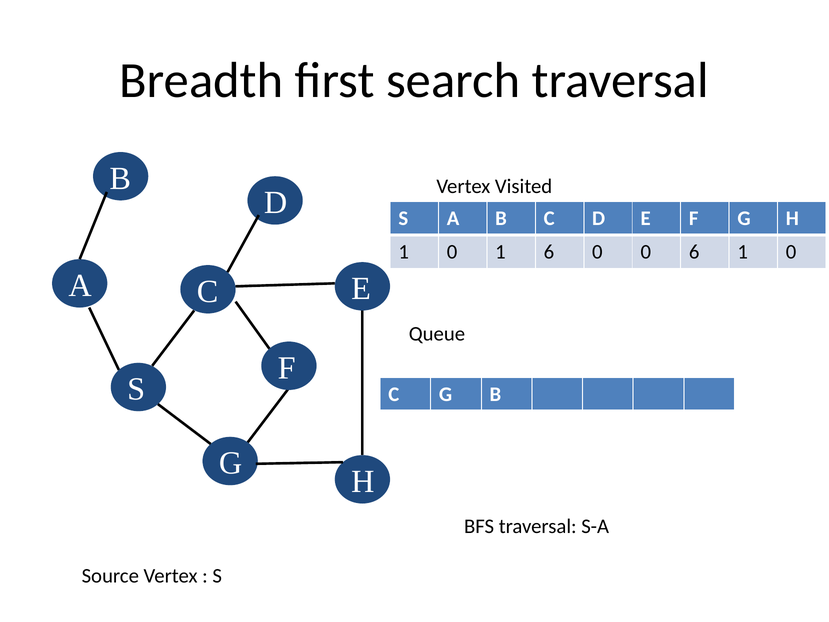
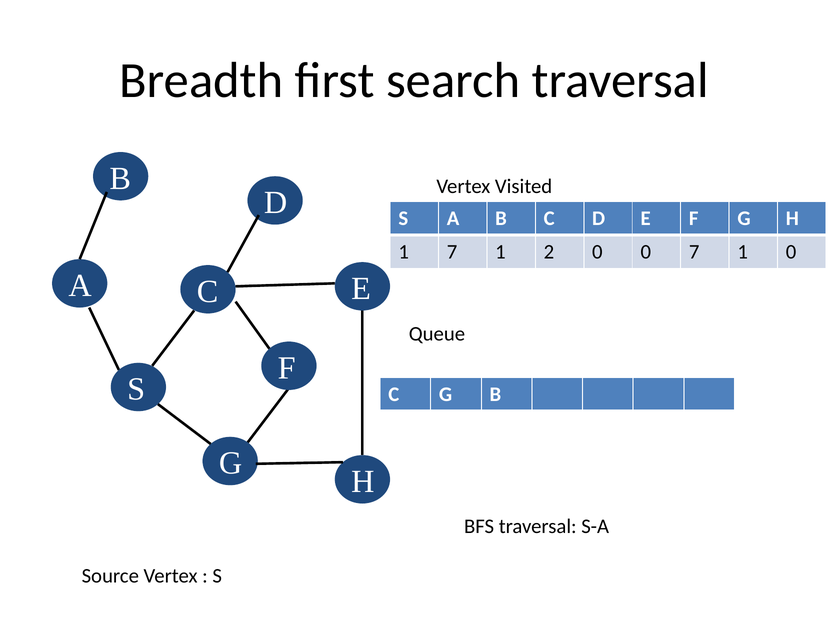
0 at (452, 252): 0 -> 7
1 6: 6 -> 2
0 6: 6 -> 7
